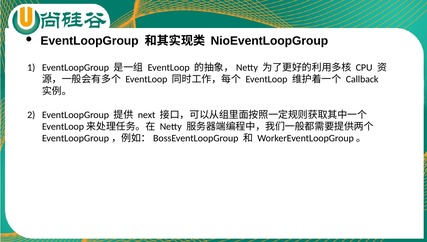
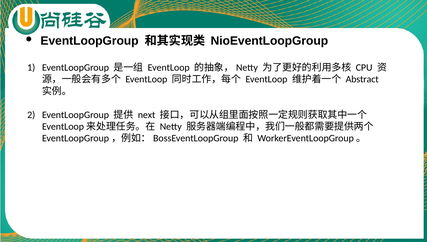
Callback: Callback -> Abstract
